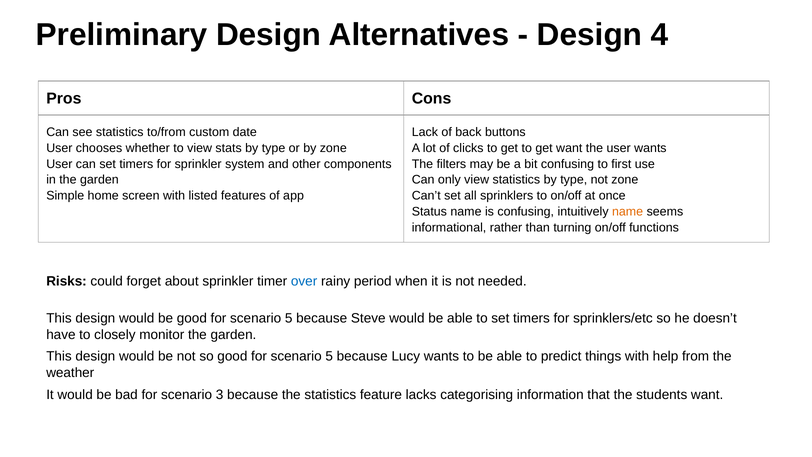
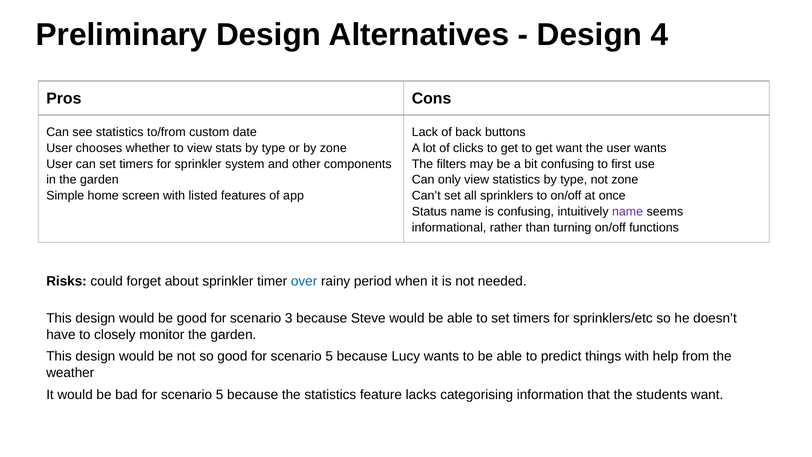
name at (628, 212) colour: orange -> purple
5 at (289, 318): 5 -> 3
bad for scenario 3: 3 -> 5
